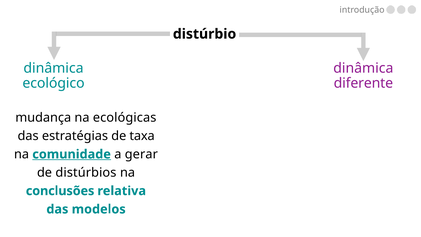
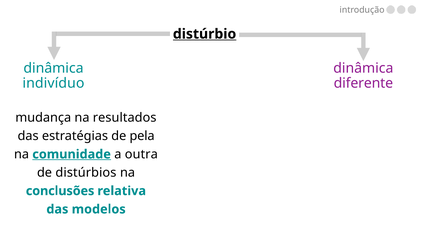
distúrbio underline: none -> present
ecológico: ecológico -> indivíduo
ecológicas: ecológicas -> resultados
taxa: taxa -> pela
gerar: gerar -> outra
